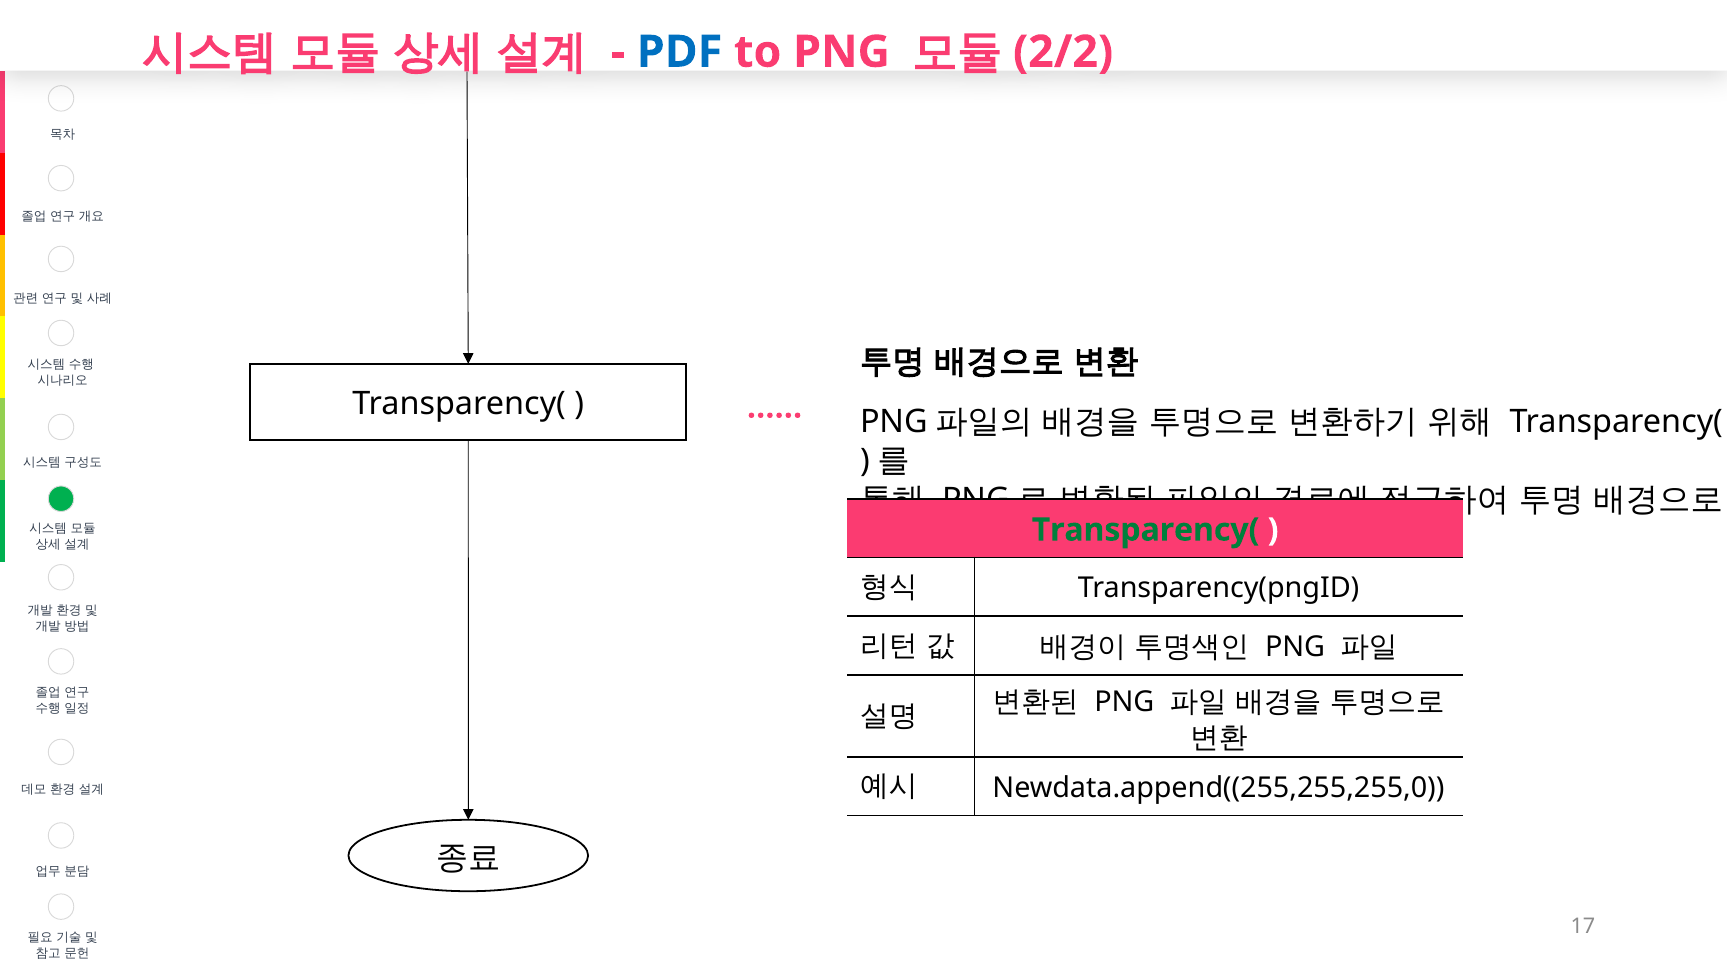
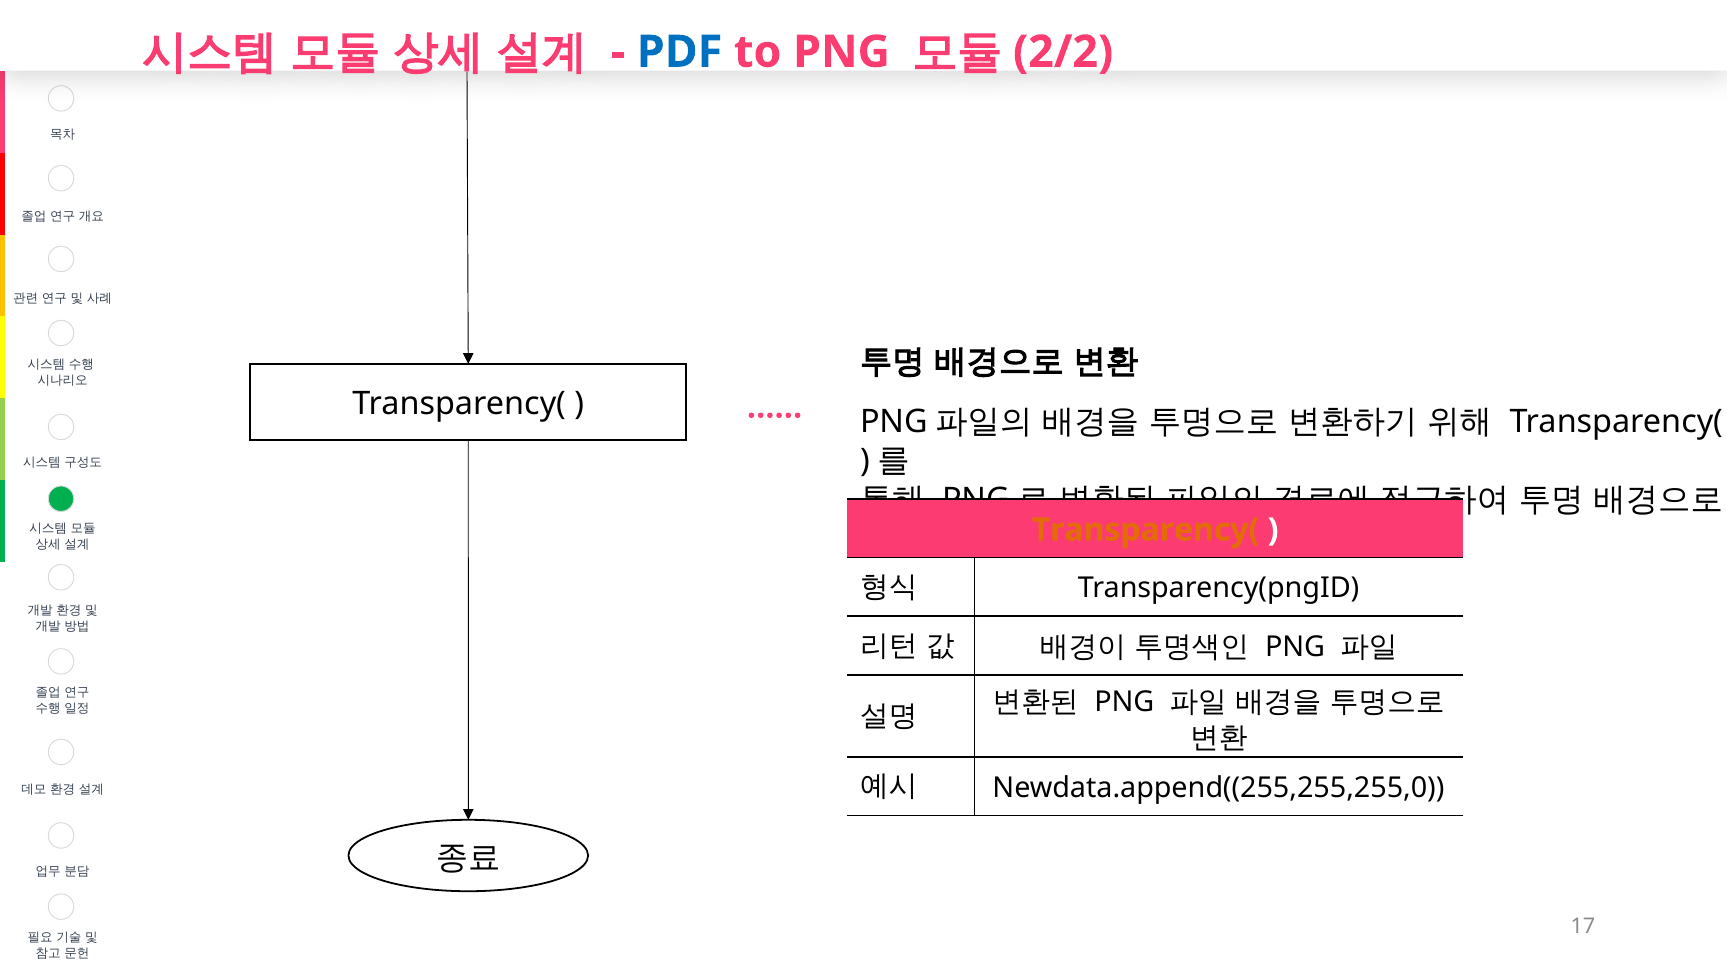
Transparency( at (1146, 530) colour: green -> orange
